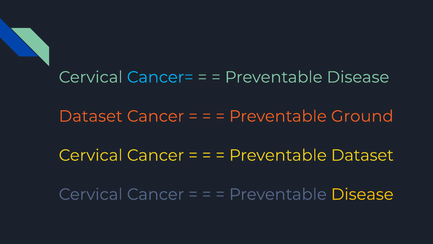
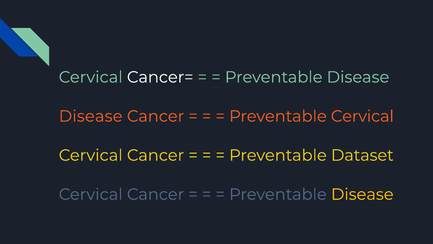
Cancer= colour: light blue -> white
Dataset at (91, 116): Dataset -> Disease
Preventable Ground: Ground -> Cervical
